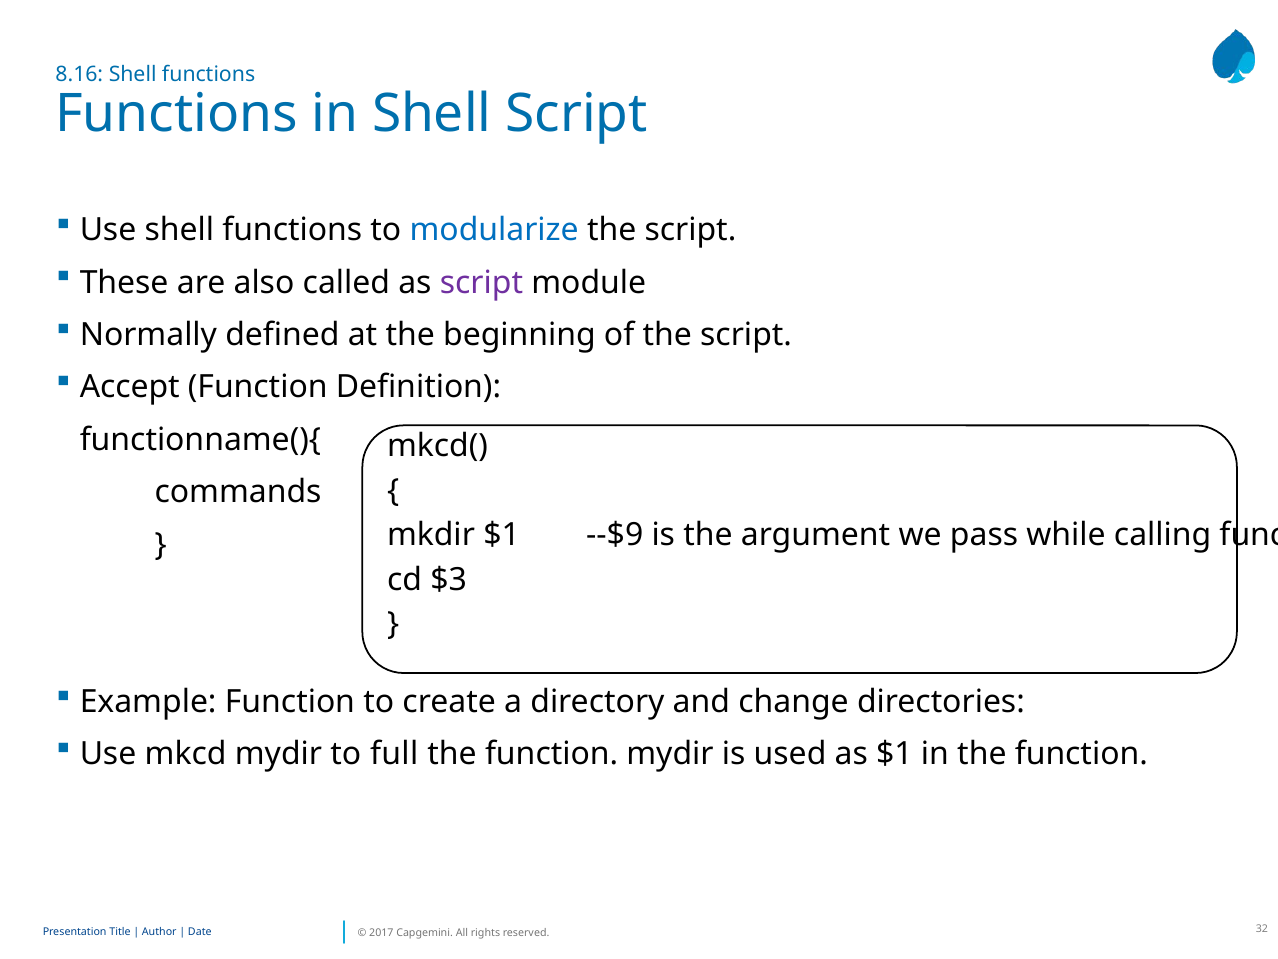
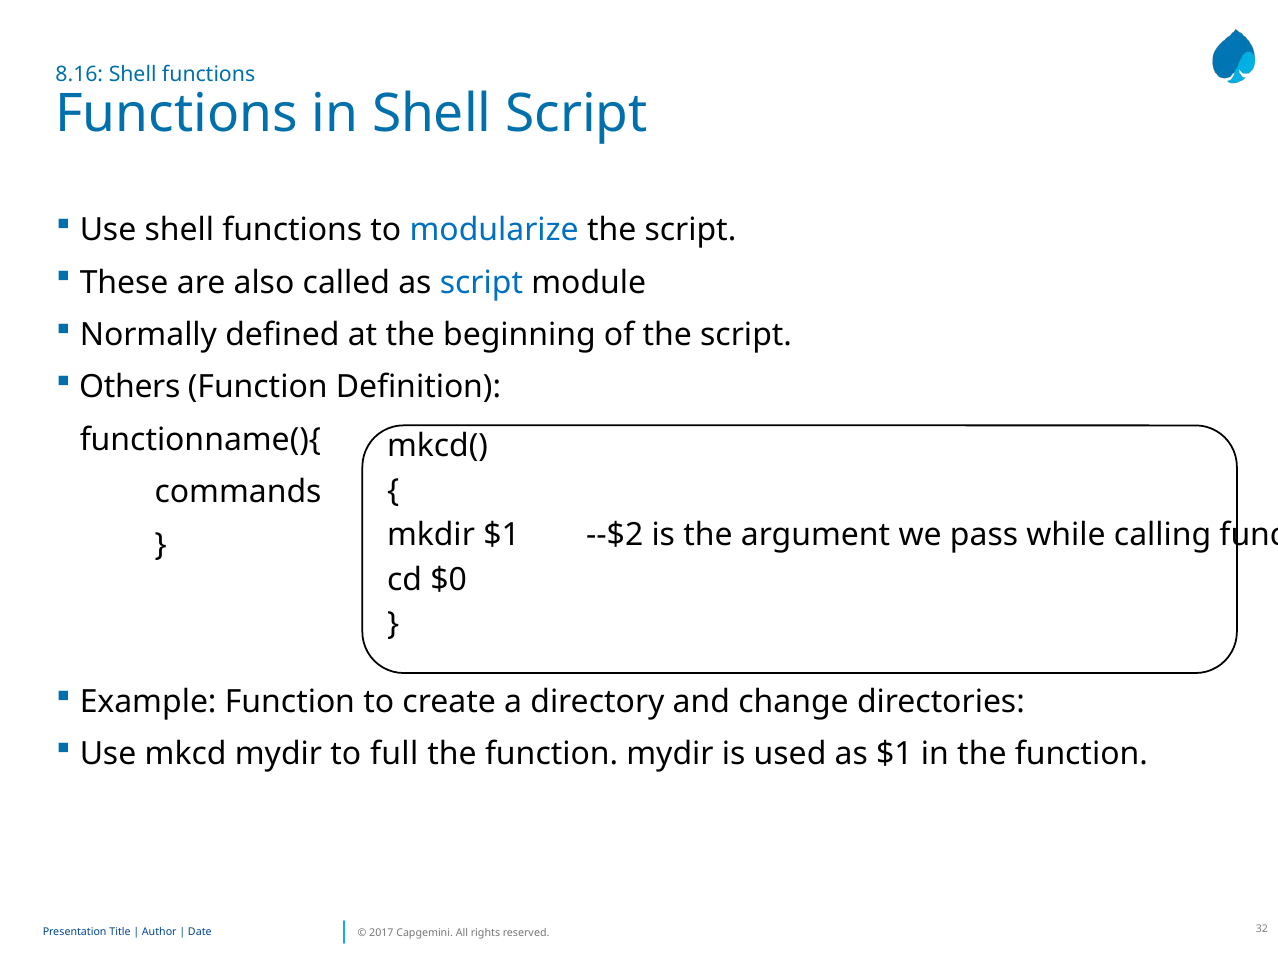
script at (481, 282) colour: purple -> blue
Accept: Accept -> Others
--$9: --$9 -> --$2
$3: $3 -> $0
